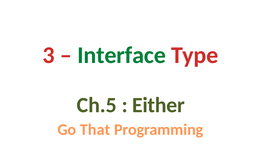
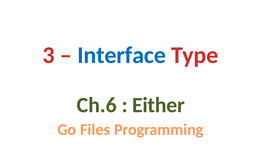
Interface colour: green -> blue
Ch.5: Ch.5 -> Ch.6
That: That -> Files
